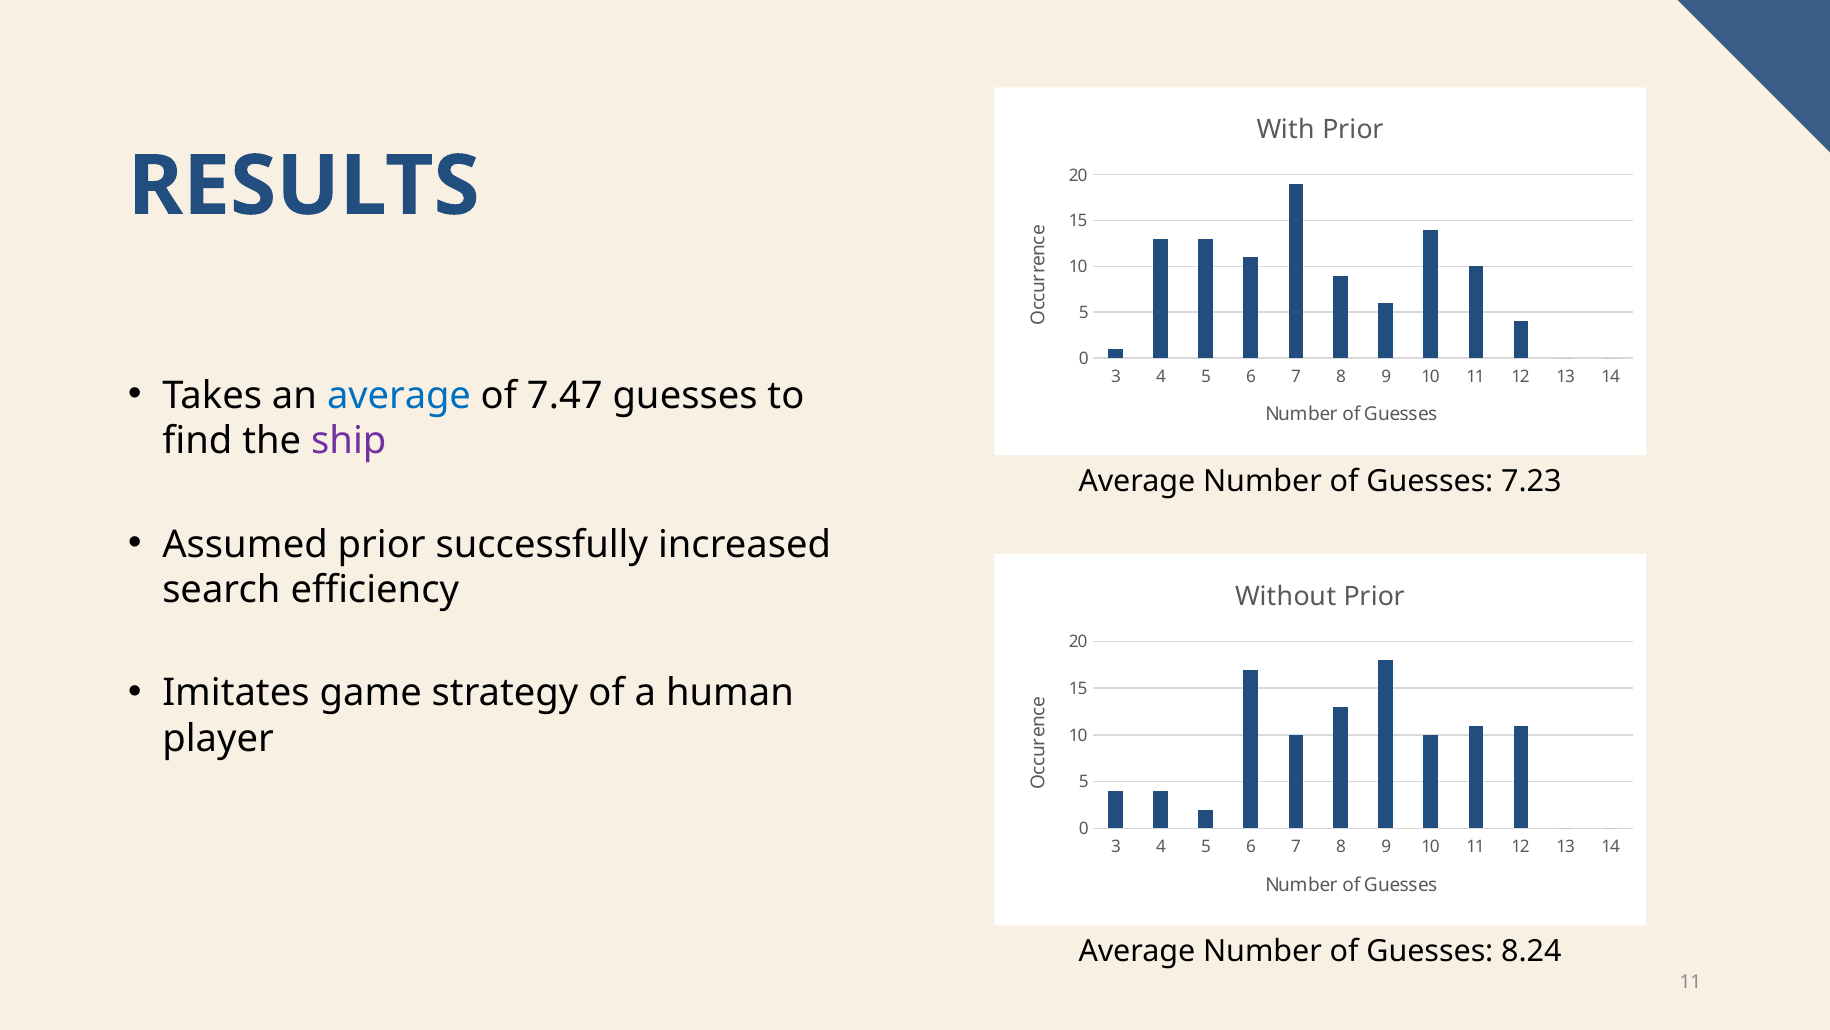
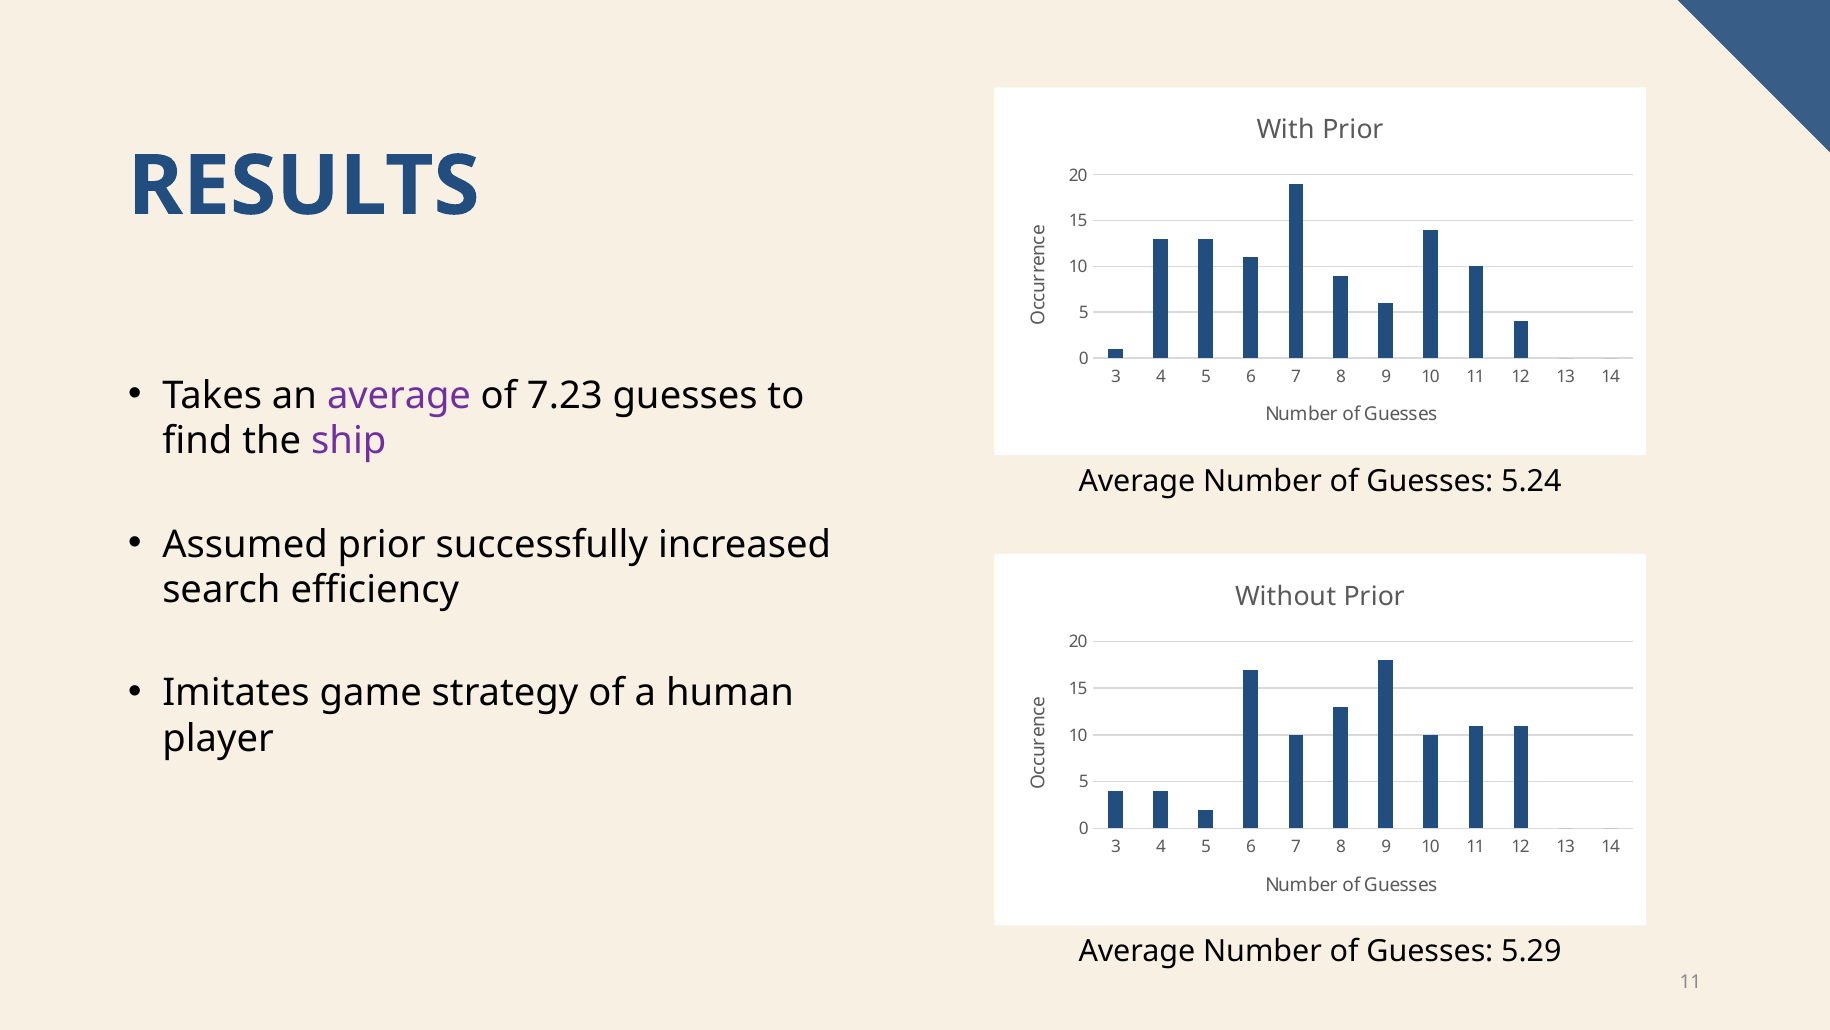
average at (399, 395) colour: blue -> purple
7.47: 7.47 -> 7.23
7.23: 7.23 -> 5.24
8.24: 8.24 -> 5.29
